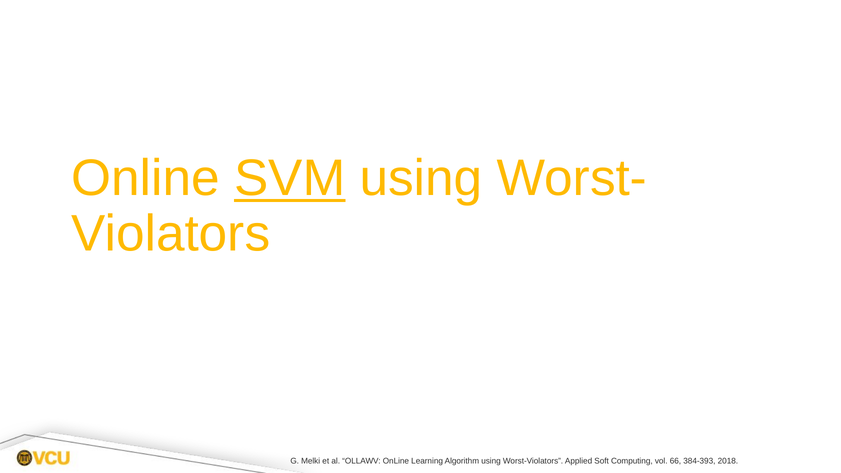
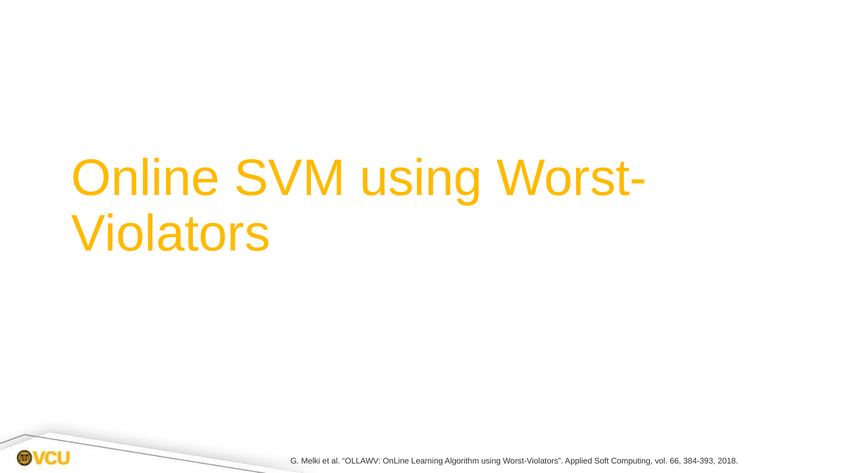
SVM underline: present -> none
